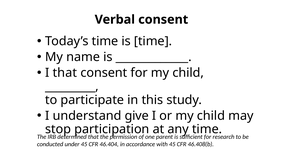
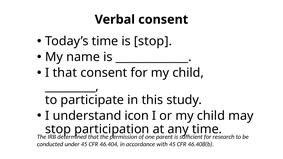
is time: time -> stop
give: give -> icon
